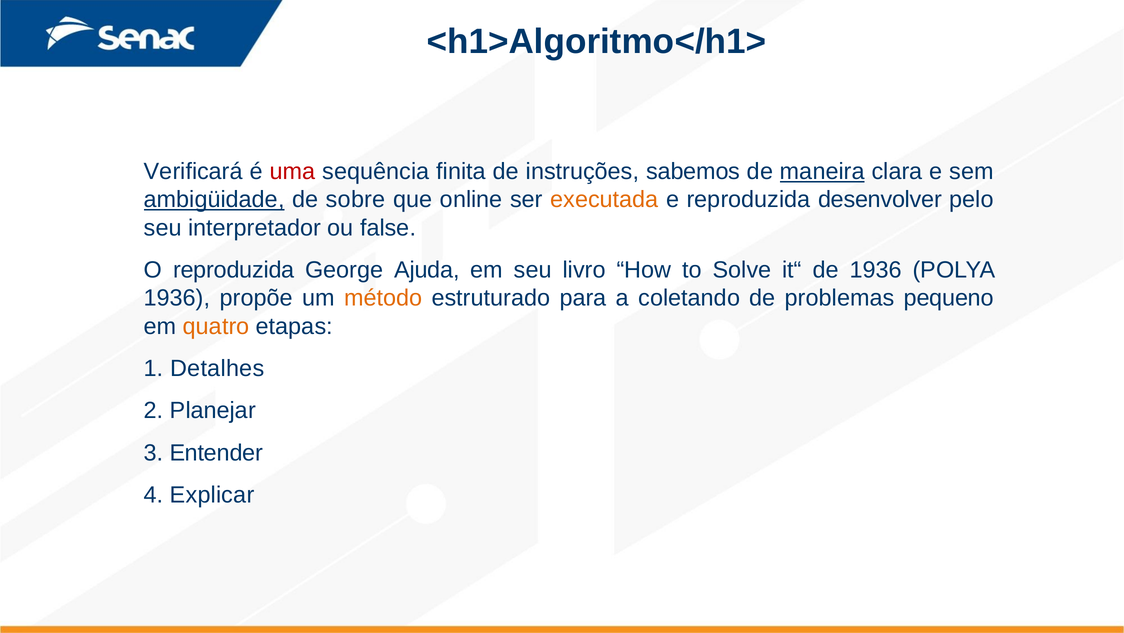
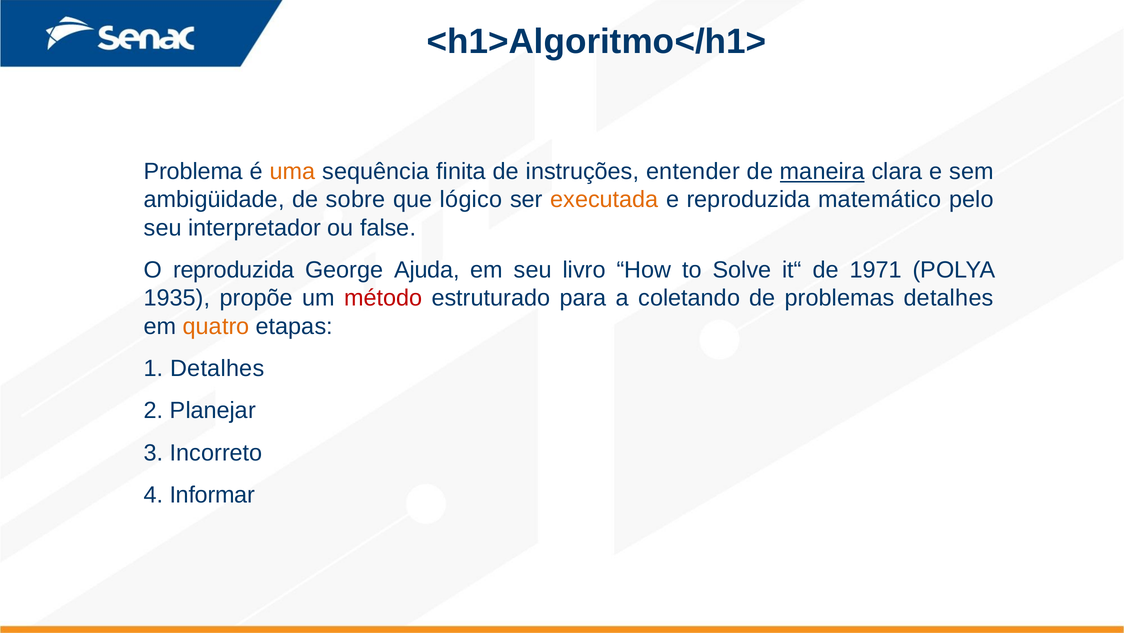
Verificará: Verificará -> Problema
uma colour: red -> orange
sabemos: sabemos -> entender
ambigüidade underline: present -> none
online: online -> lógico
desenvolver: desenvolver -> matemático
de 1936: 1936 -> 1971
1936 at (177, 298): 1936 -> 1935
método colour: orange -> red
problemas pequeno: pequeno -> detalhes
Entender: Entender -> Incorreto
Explicar: Explicar -> Informar
